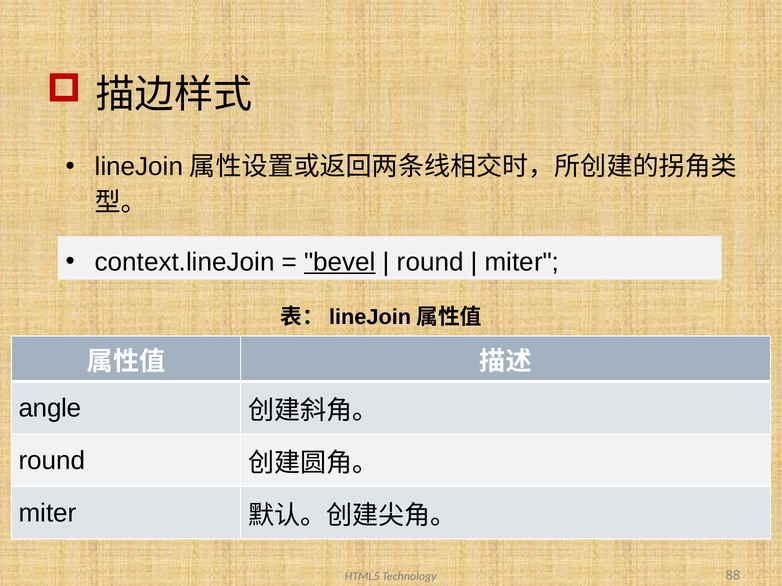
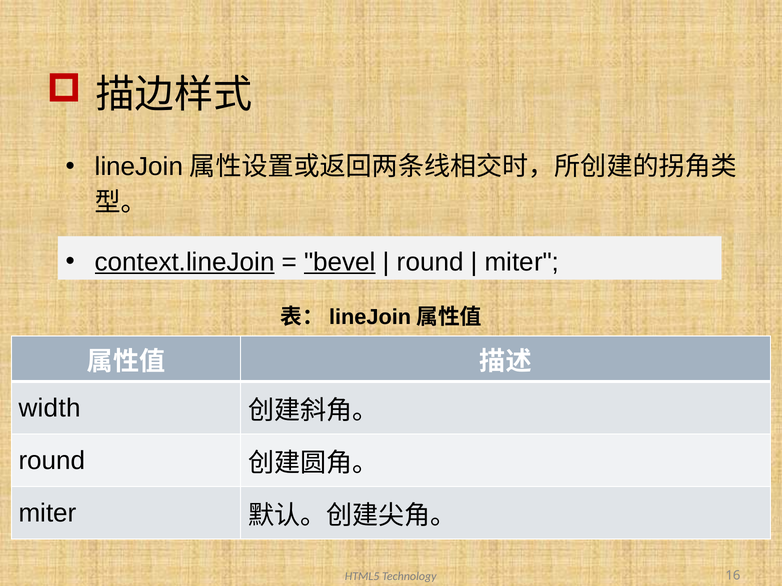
context.lineJoin underline: none -> present
angle: angle -> width
88: 88 -> 16
